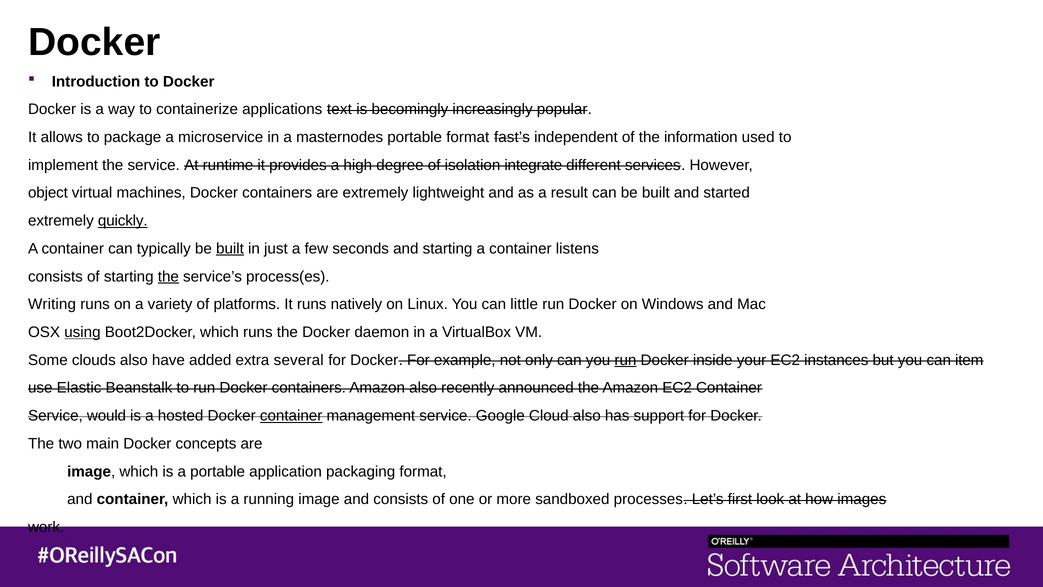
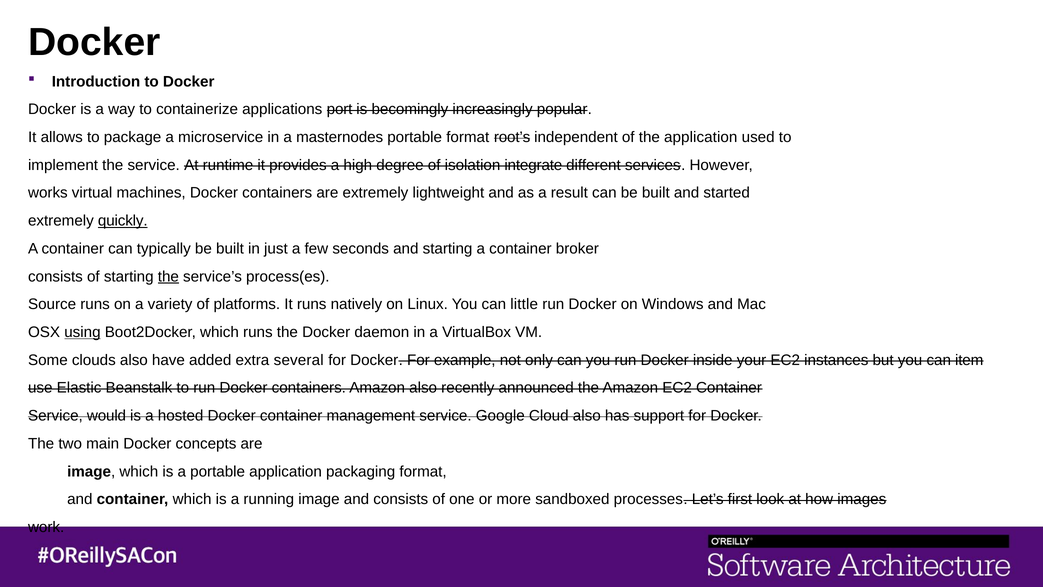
text: text -> port
fast’s: fast’s -> root’s
the information: information -> application
object: object -> works
built at (230, 249) underline: present -> none
listens: listens -> broker
Writing: Writing -> Source
run at (625, 360) underline: present -> none
container at (291, 416) underline: present -> none
